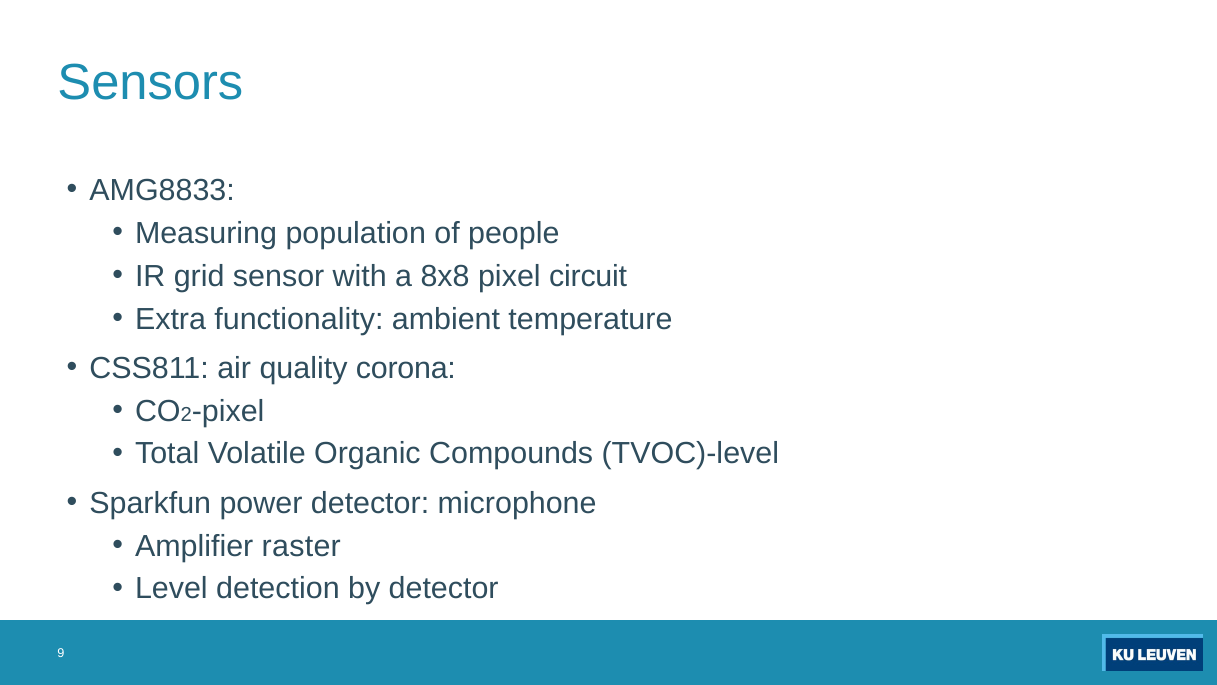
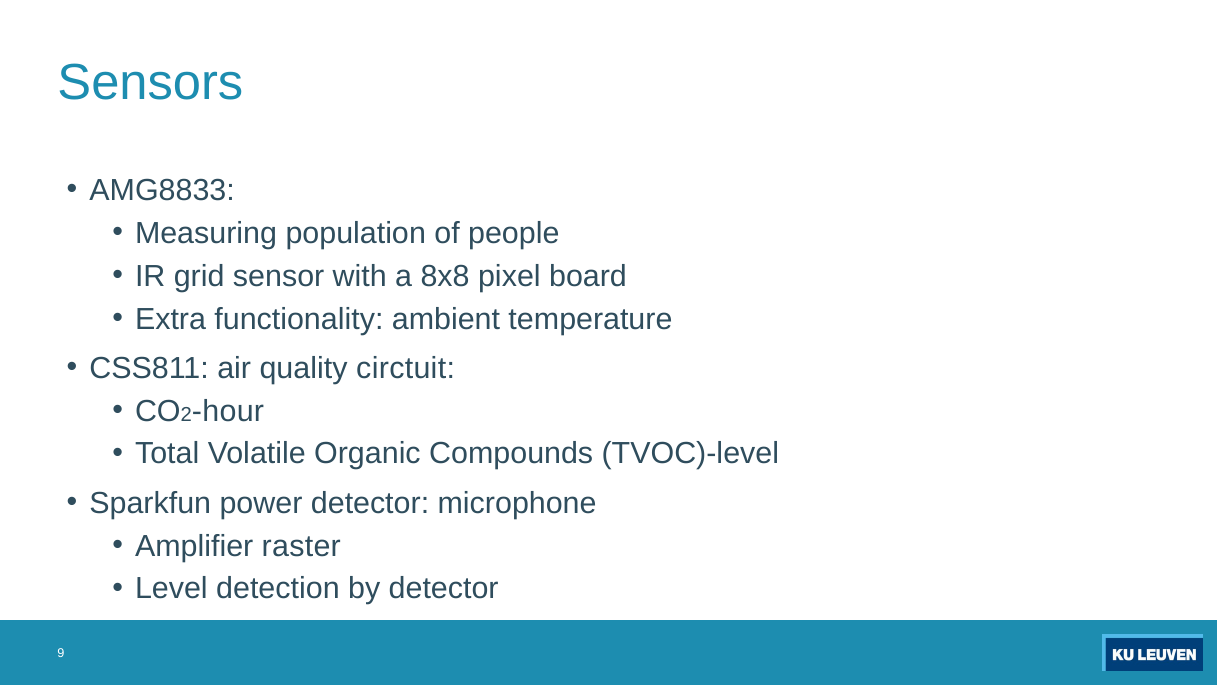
circuit: circuit -> board
corona: corona -> circtuit
pixel at (228, 411): pixel -> hour
